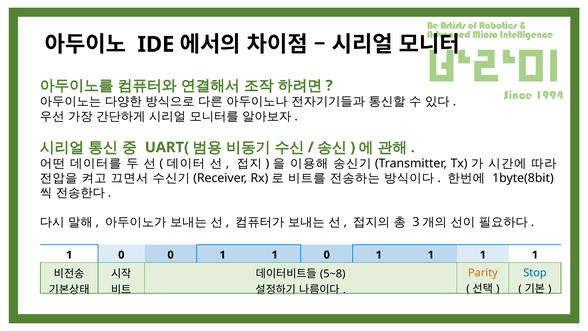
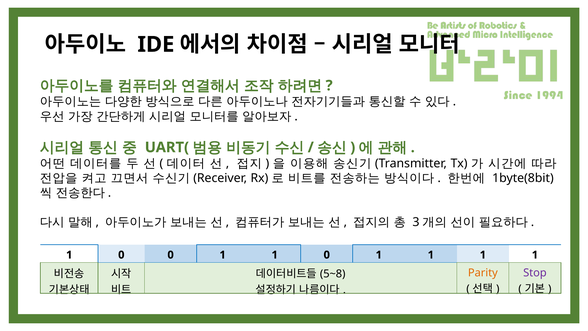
Stop colour: blue -> purple
